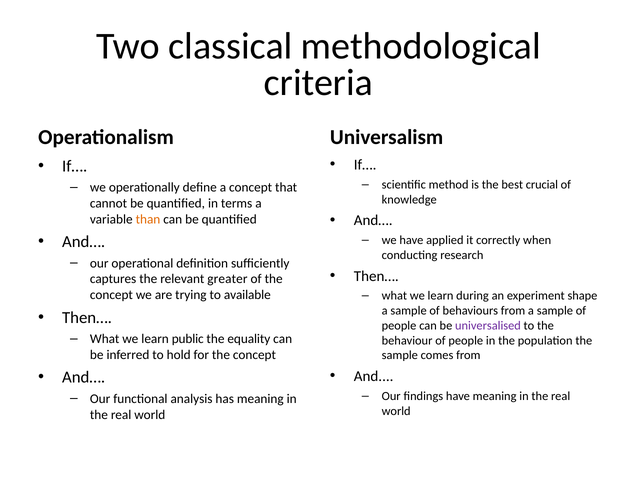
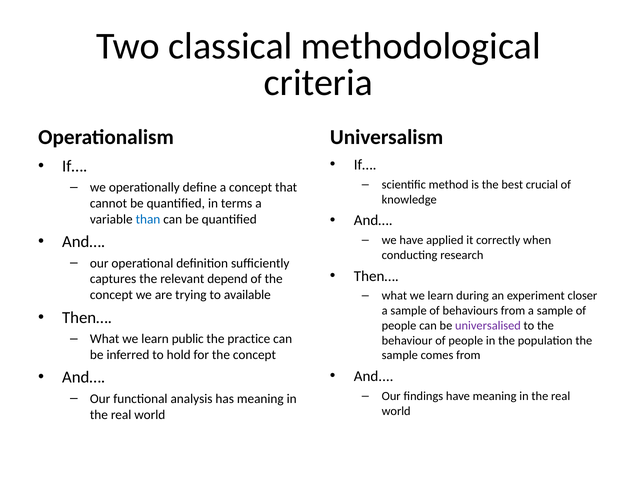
than colour: orange -> blue
greater: greater -> depend
shape: shape -> closer
equality: equality -> practice
